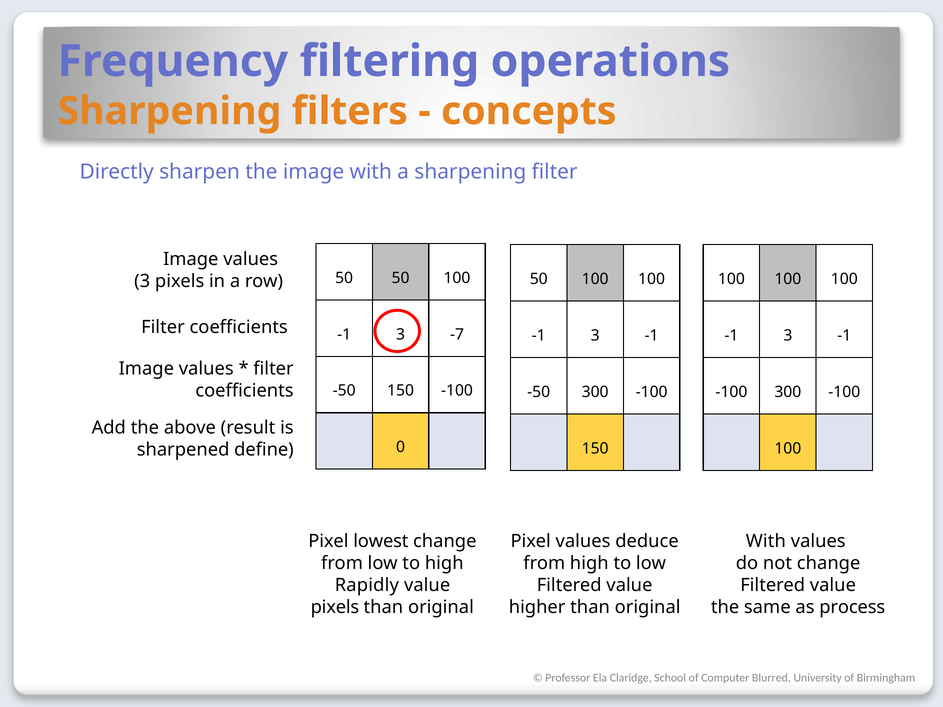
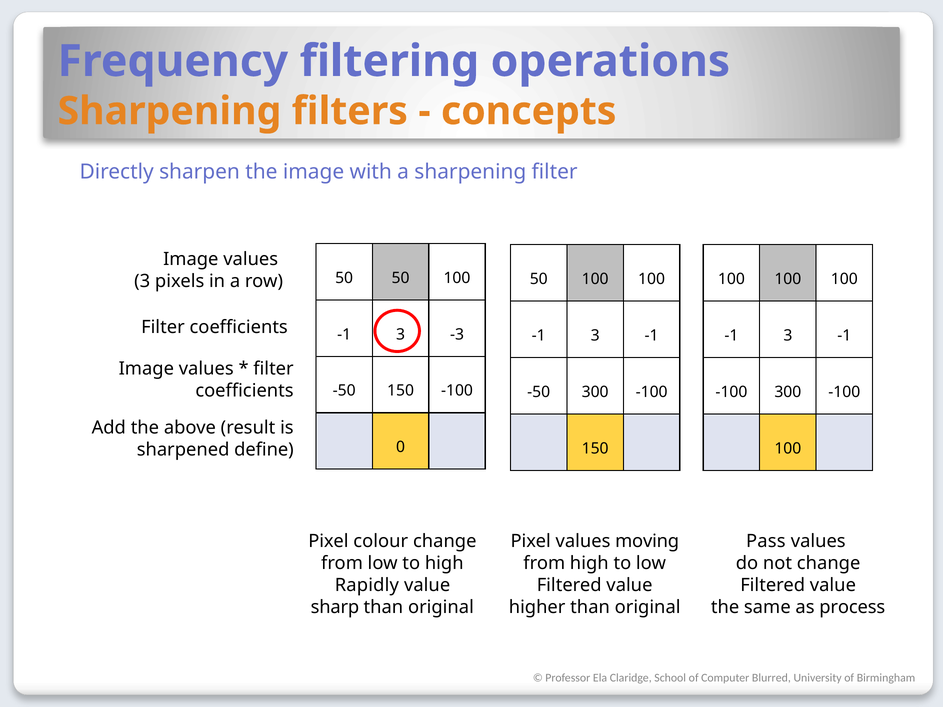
-7: -7 -> -3
lowest: lowest -> colour
deduce: deduce -> moving
With at (766, 541): With -> Pass
pixels at (335, 607): pixels -> sharp
